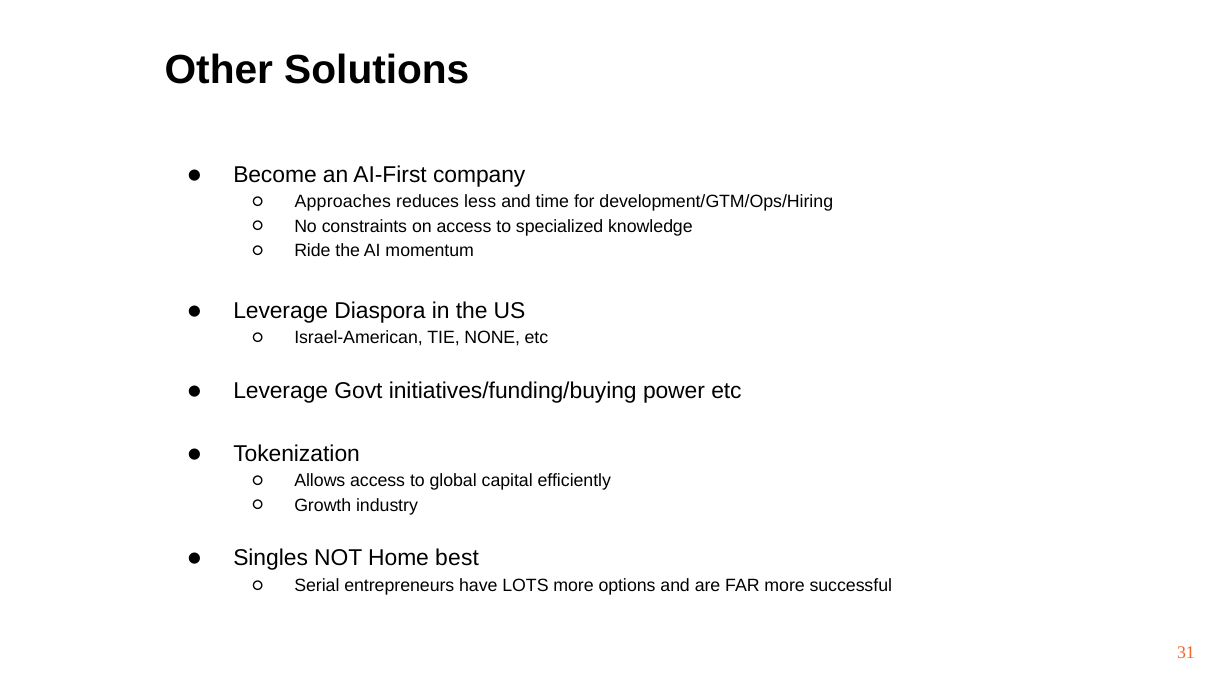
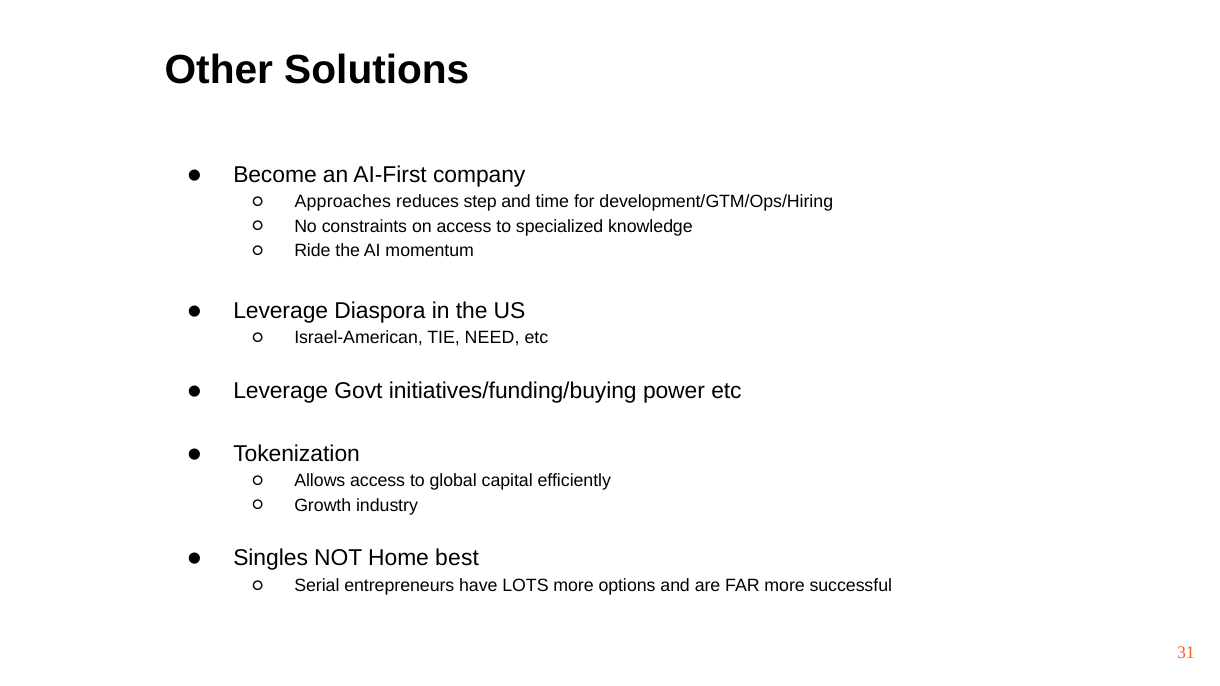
less: less -> step
NONE: NONE -> NEED
